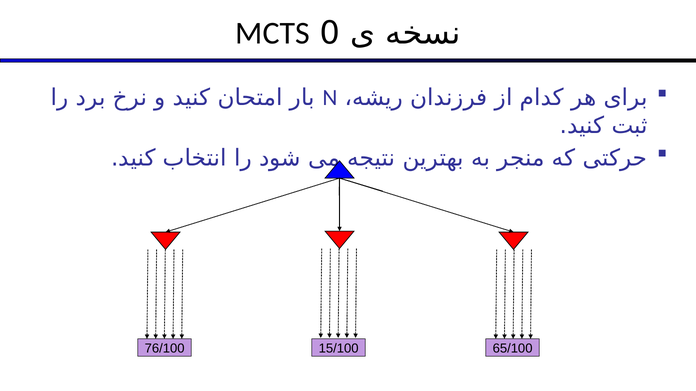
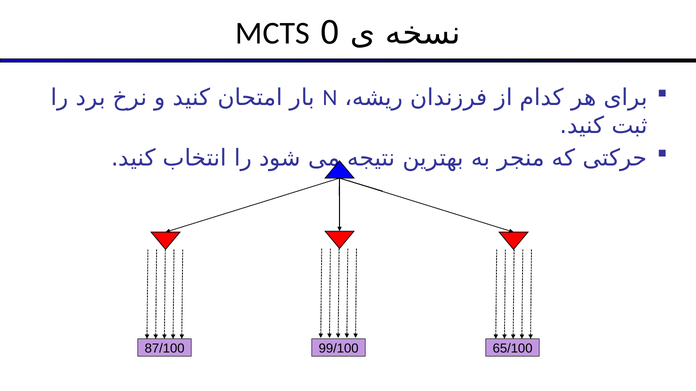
76/100: 76/100 -> 87/100
15/100: 15/100 -> 99/100
